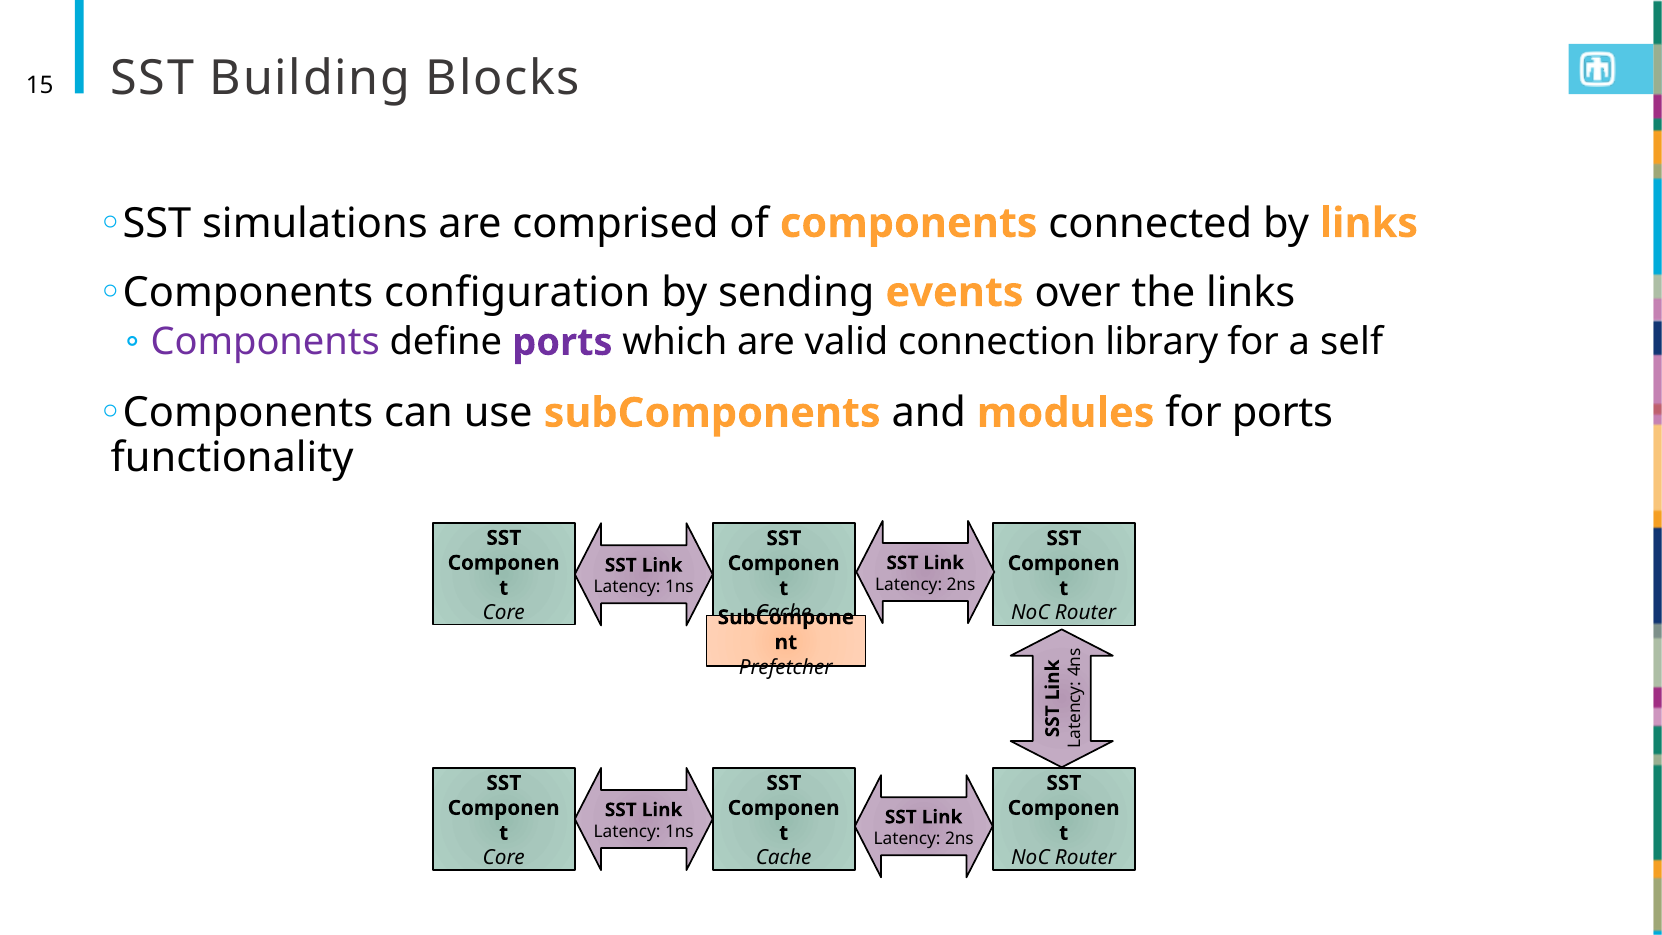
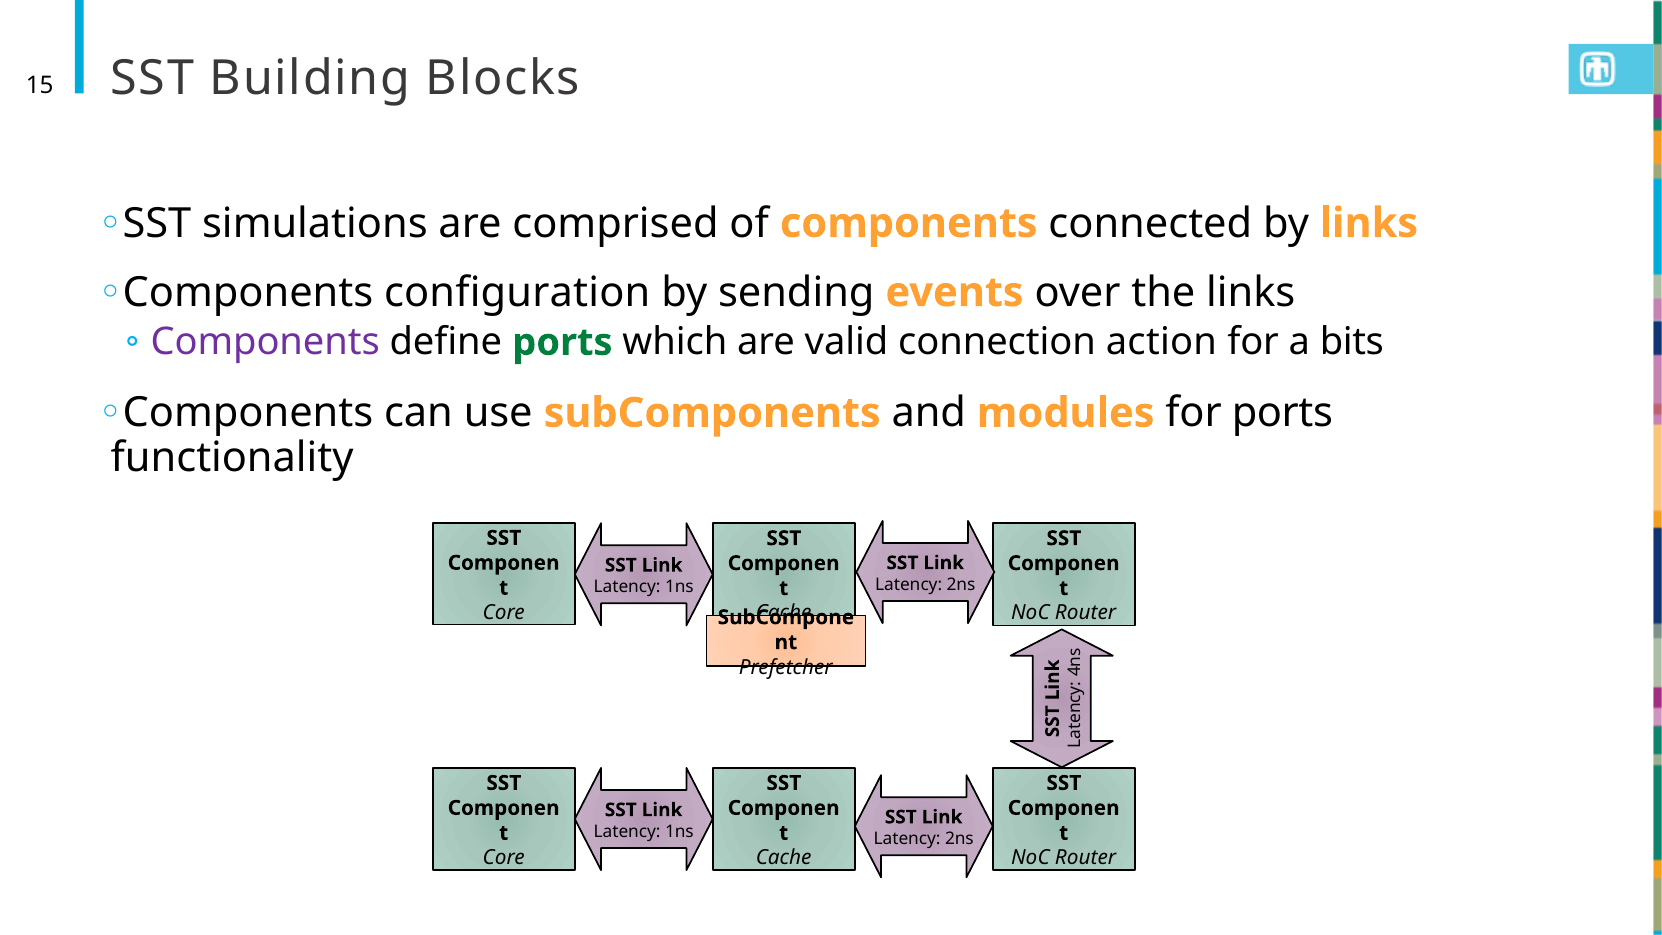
ports at (562, 342) colour: purple -> green
library: library -> action
self: self -> bits
